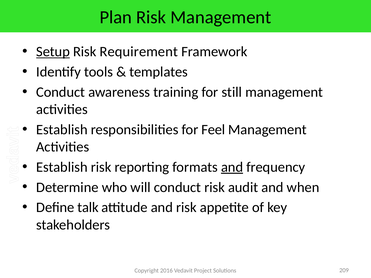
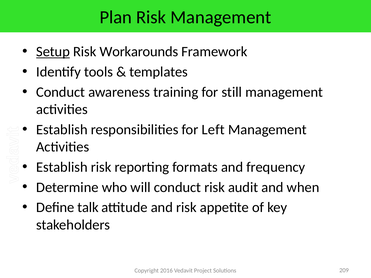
Requirement: Requirement -> Workarounds
Feel: Feel -> Left
and at (232, 167) underline: present -> none
